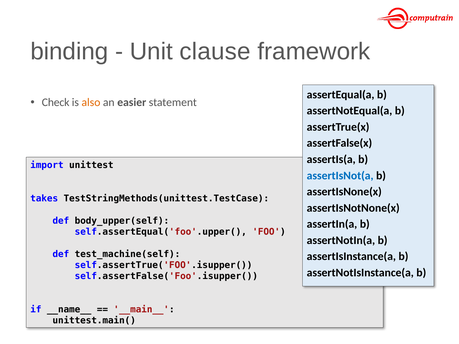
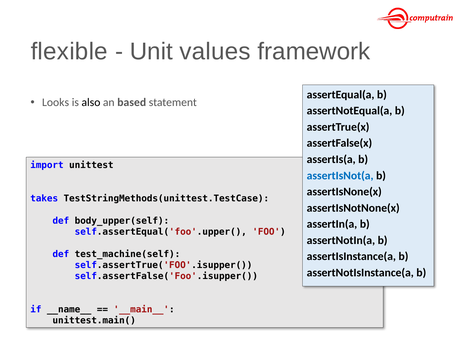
binding: binding -> flexible
clause: clause -> values
Check: Check -> Looks
also colour: orange -> black
easier: easier -> based
